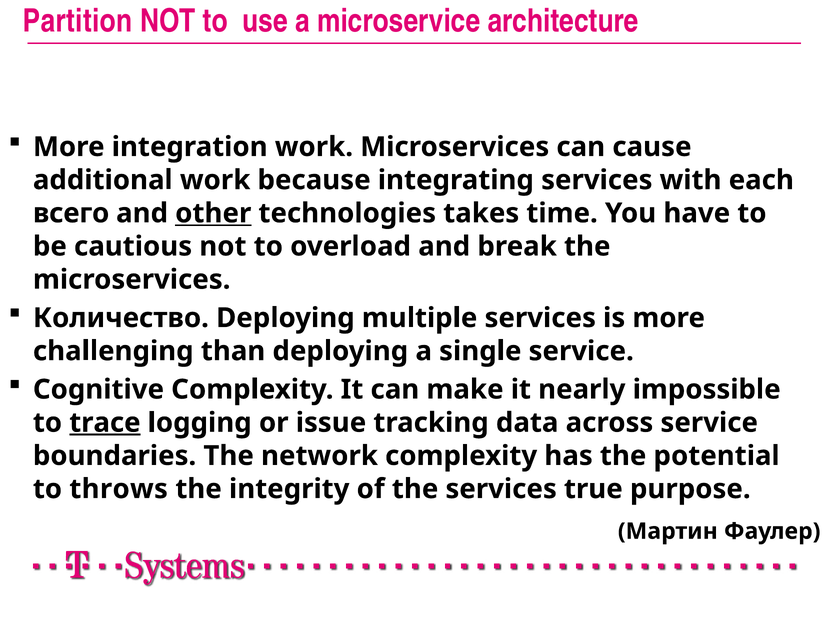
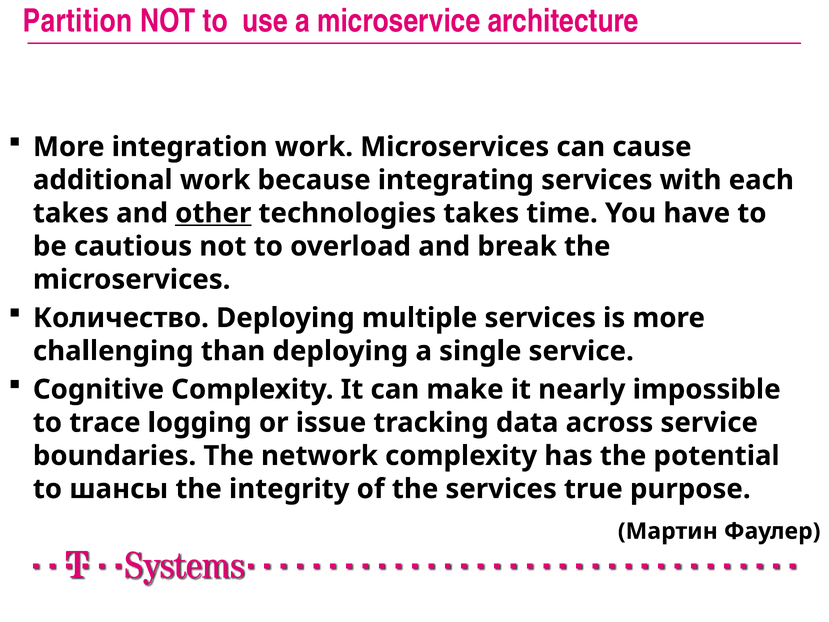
всего at (71, 213): всего -> takes
trace underline: present -> none
throws: throws -> шансы
